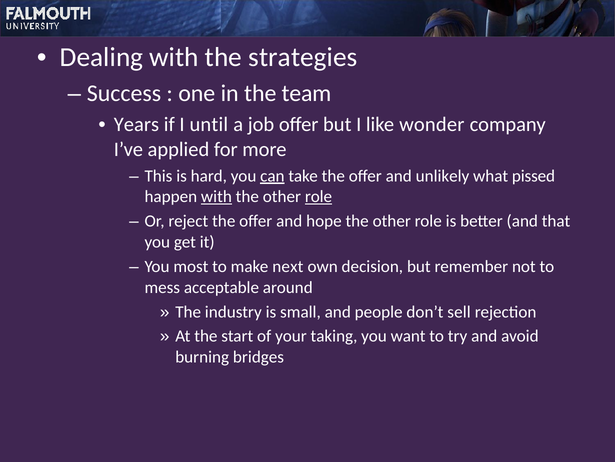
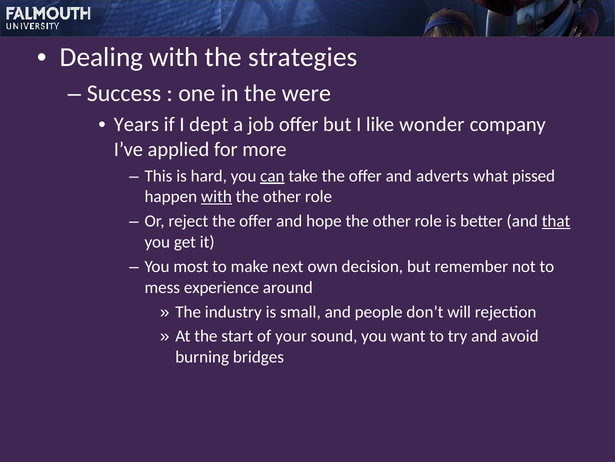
team: team -> were
until: until -> dept
unlikely: unlikely -> adverts
role at (318, 197) underline: present -> none
that underline: none -> present
acceptable: acceptable -> experience
sell: sell -> will
taking: taking -> sound
